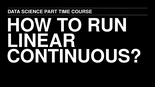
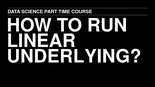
CONTINUOUS: CONTINUOUS -> UNDERLYING
